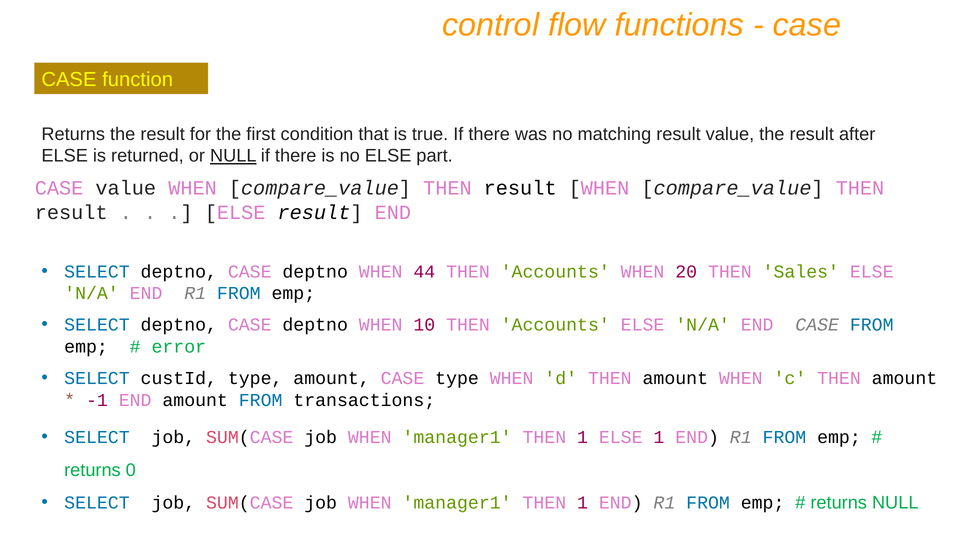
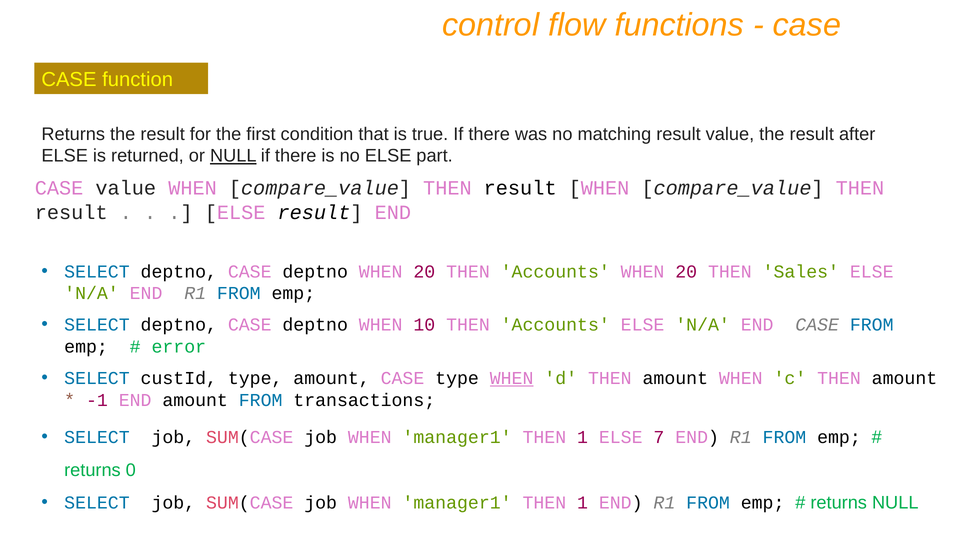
deptno WHEN 44: 44 -> 20
WHEN at (512, 378) underline: none -> present
ELSE 1: 1 -> 7
